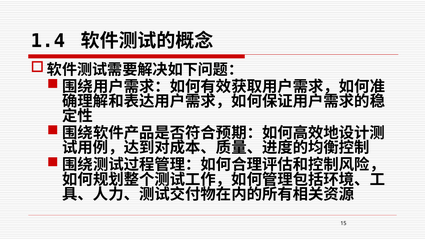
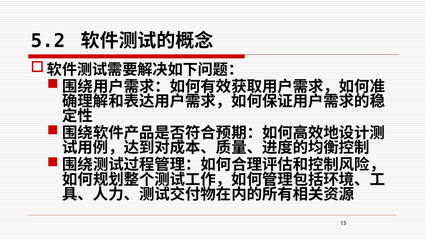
1.4: 1.4 -> 5.2
